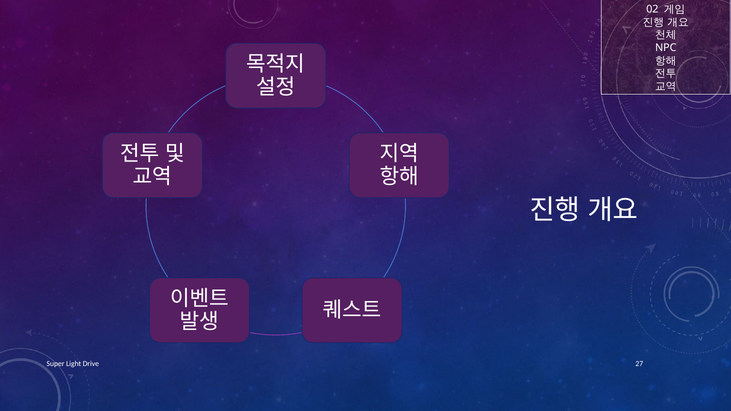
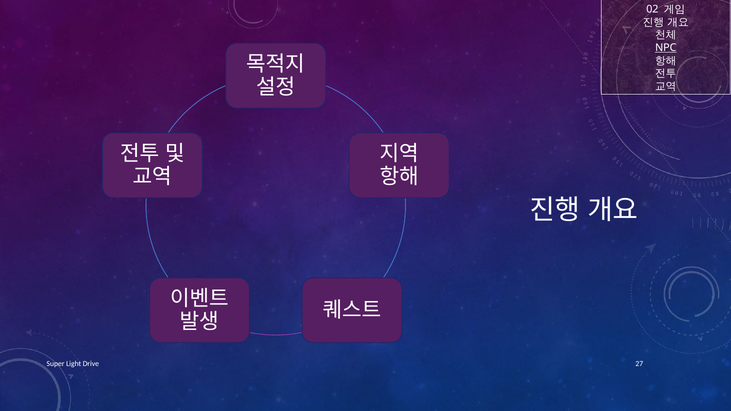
NPC underline: none -> present
